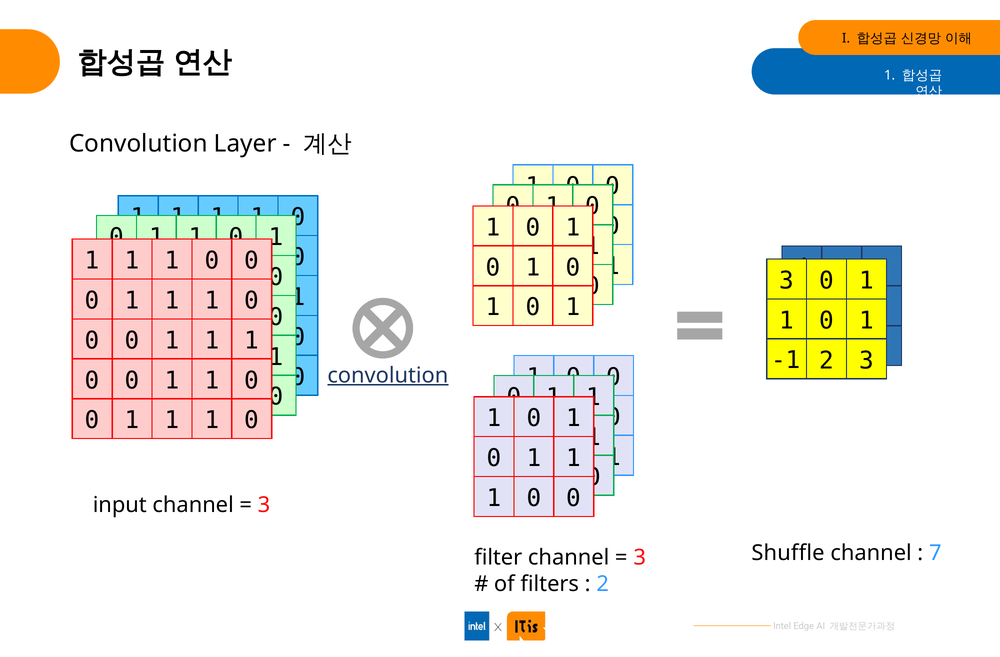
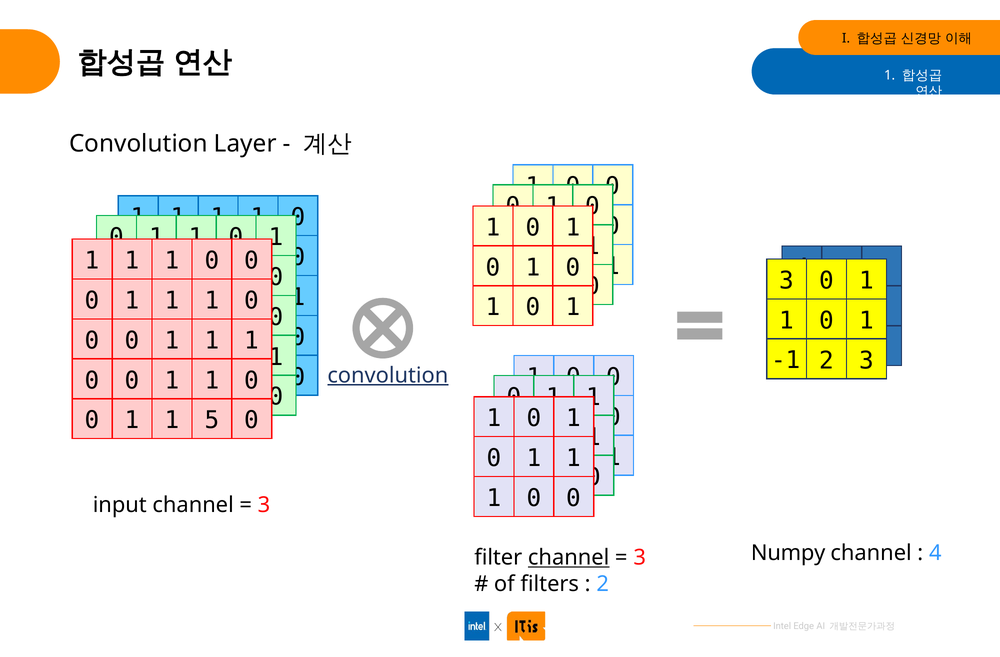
1 at (212, 420): 1 -> 5
Shuffle: Shuffle -> Numpy
7 at (935, 553): 7 -> 4
channel at (569, 557) underline: none -> present
